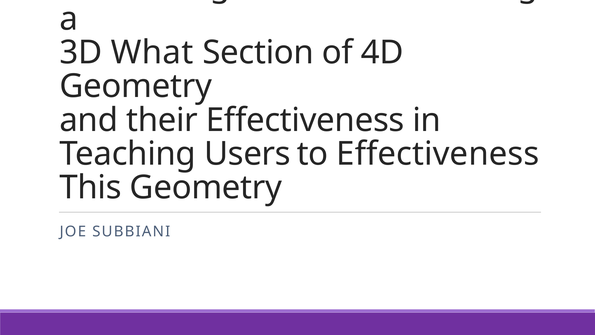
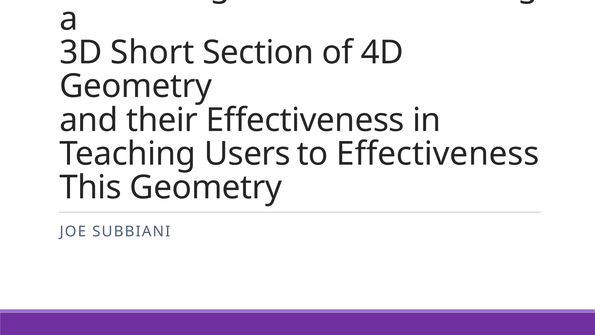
What: What -> Short
